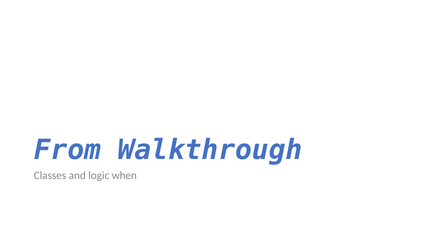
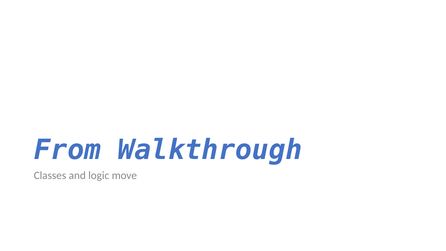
when: when -> move
